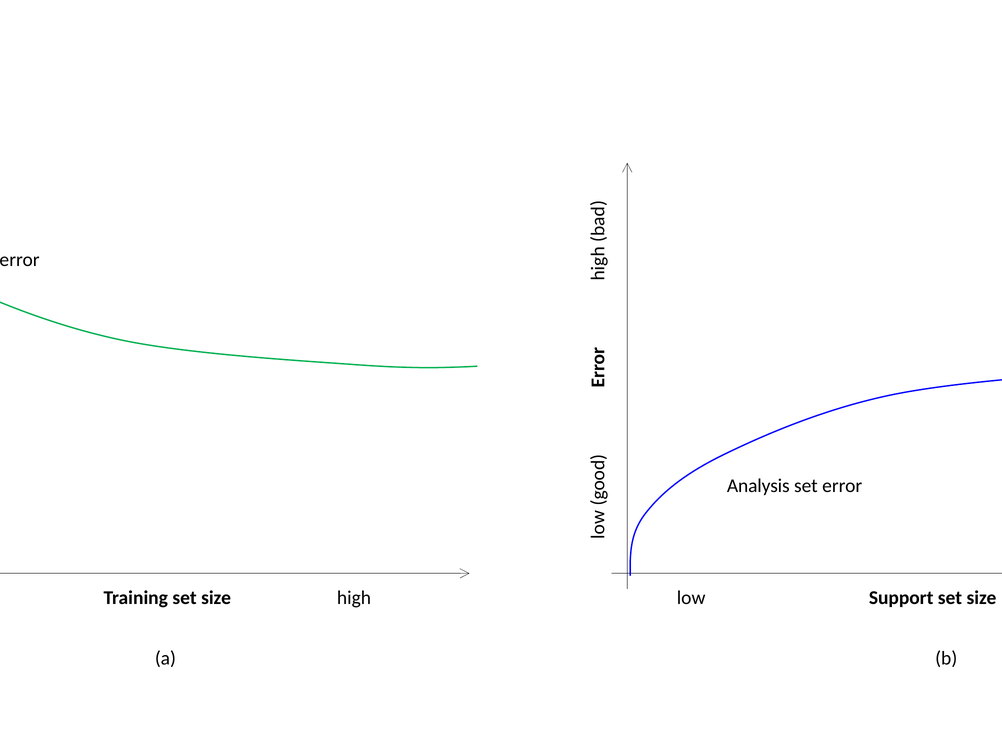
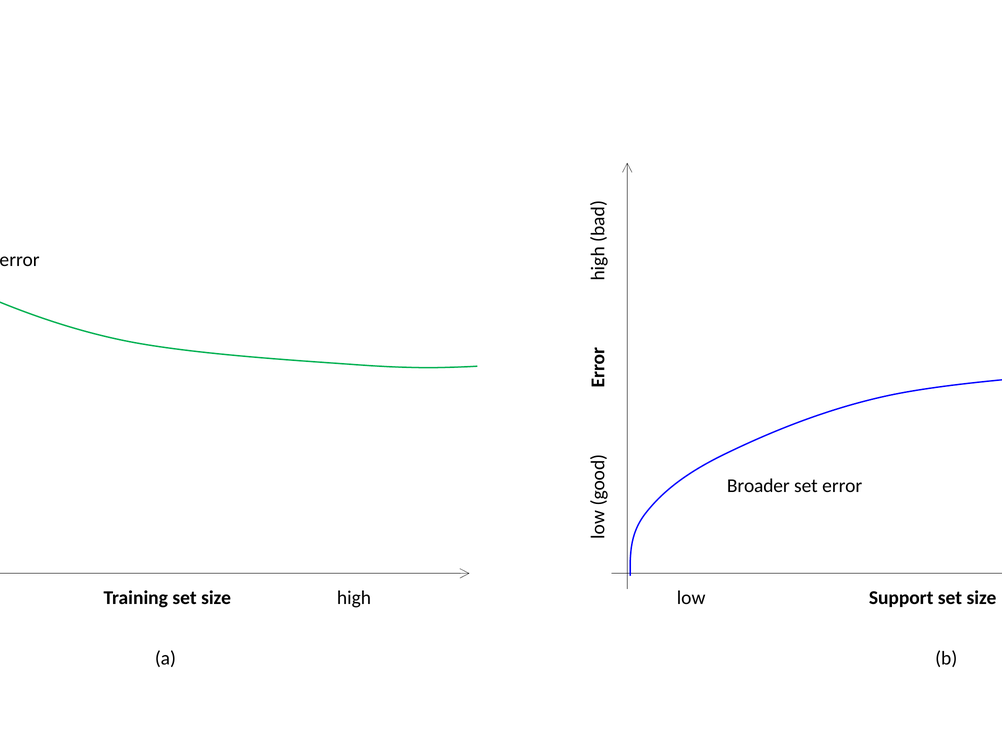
Analysis: Analysis -> Broader
